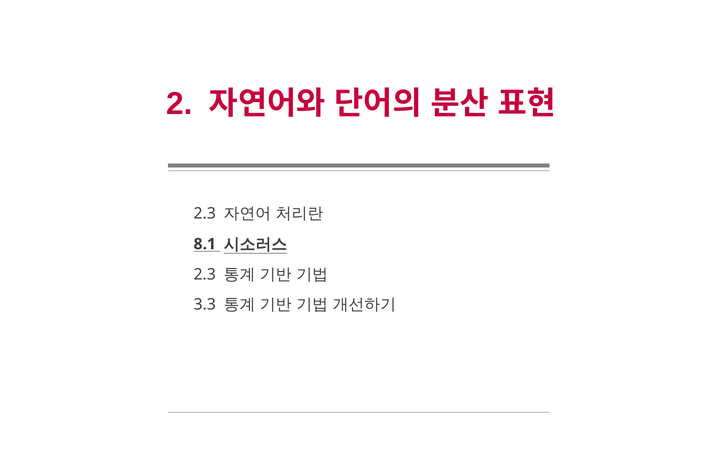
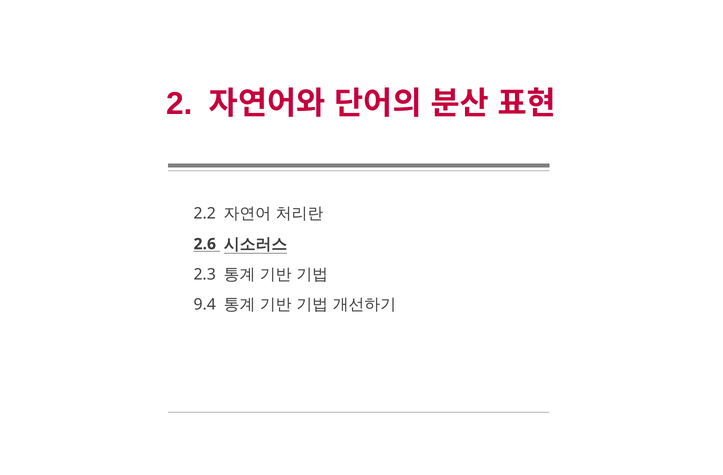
2.3 at (205, 214): 2.3 -> 2.2
8.1: 8.1 -> 2.6
3.3: 3.3 -> 9.4
